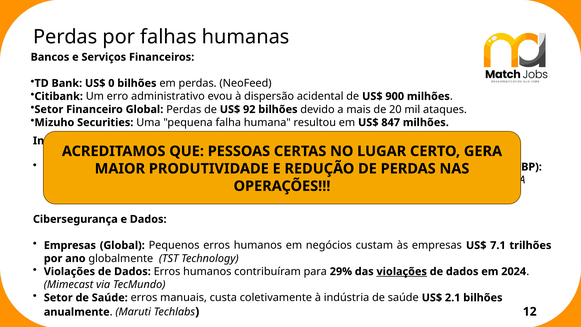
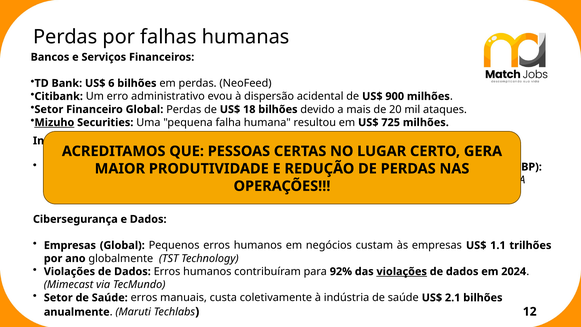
0: 0 -> 6
92: 92 -> 18
Mizuho underline: none -> present
847: 847 -> 725
7.1: 7.1 -> 1.1
29%: 29% -> 92%
